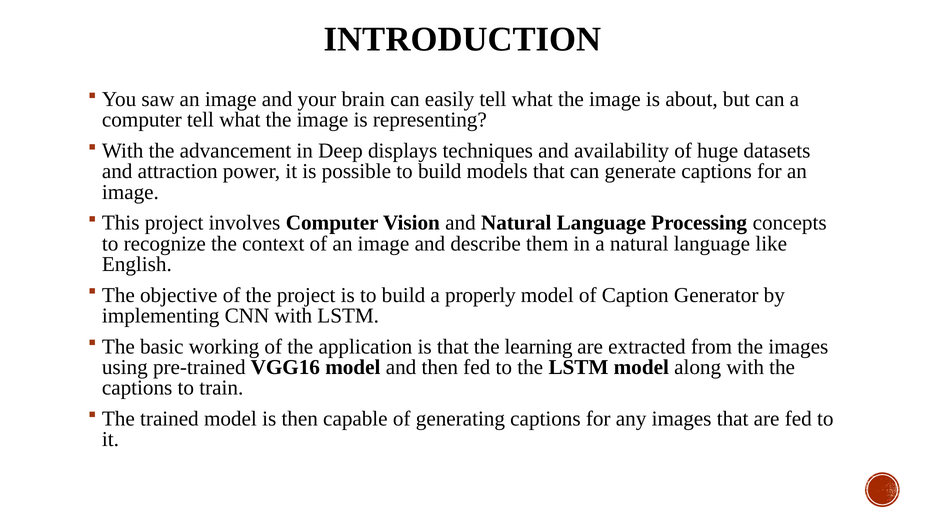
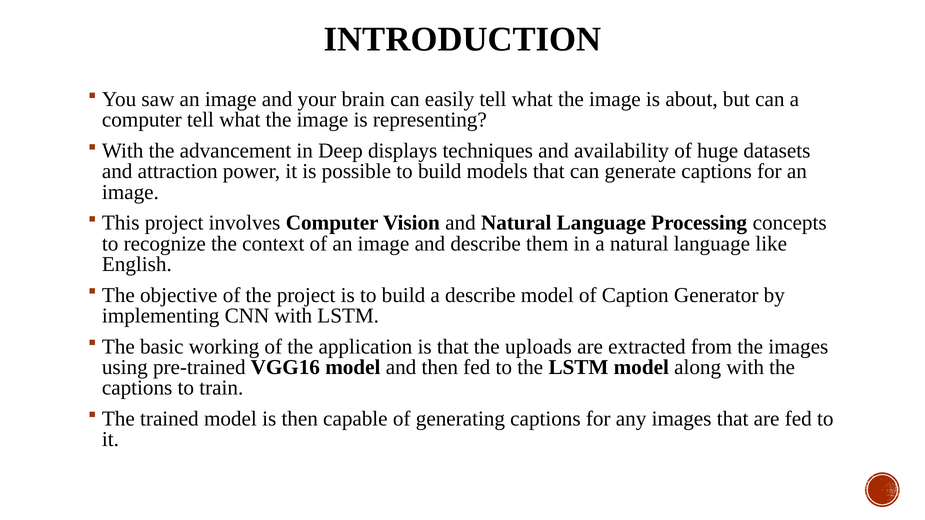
a properly: properly -> describe
learning: learning -> uploads
